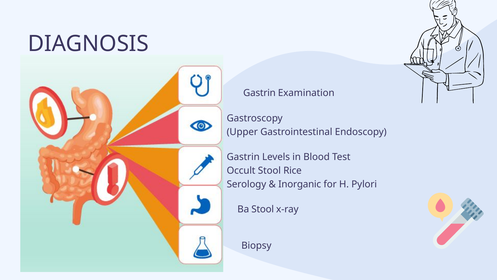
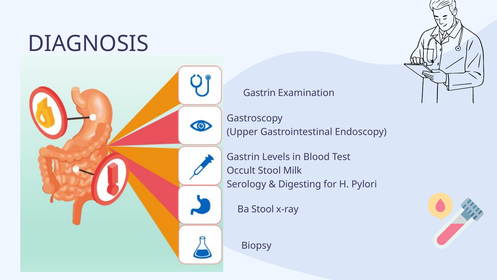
Rice: Rice -> Milk
Inorganic: Inorganic -> Digesting
